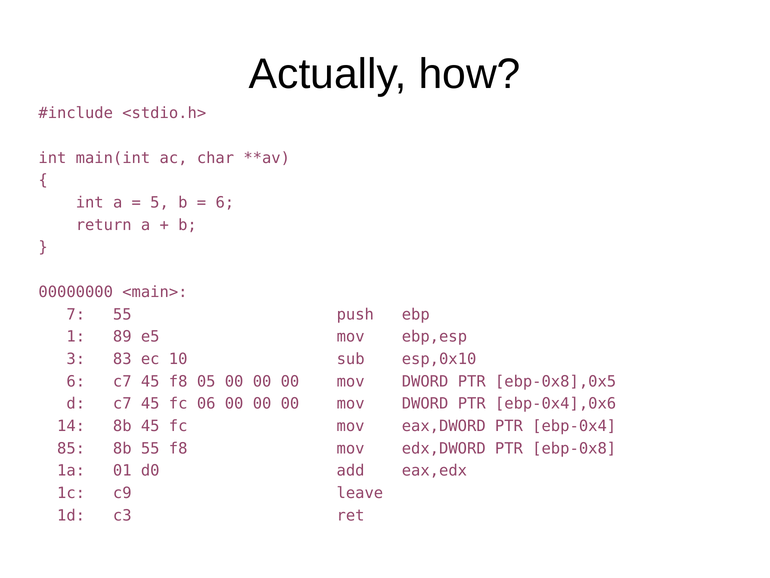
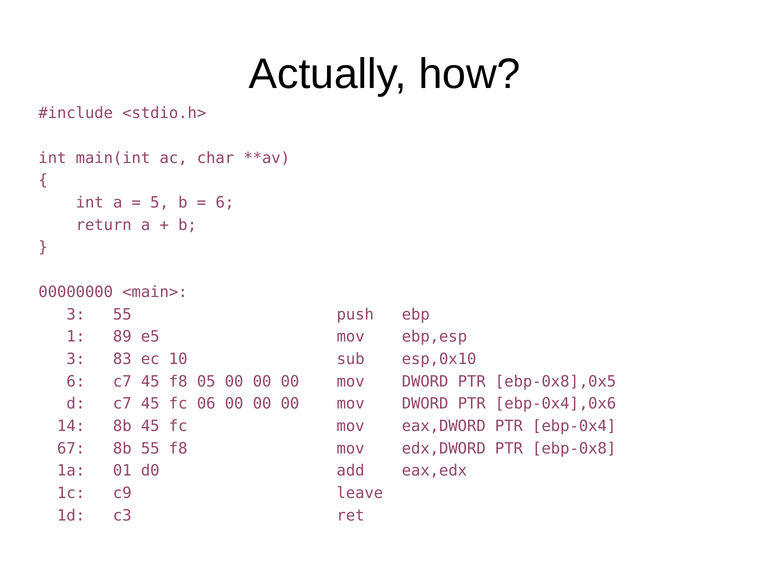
7 at (76, 314): 7 -> 3
85: 85 -> 67
